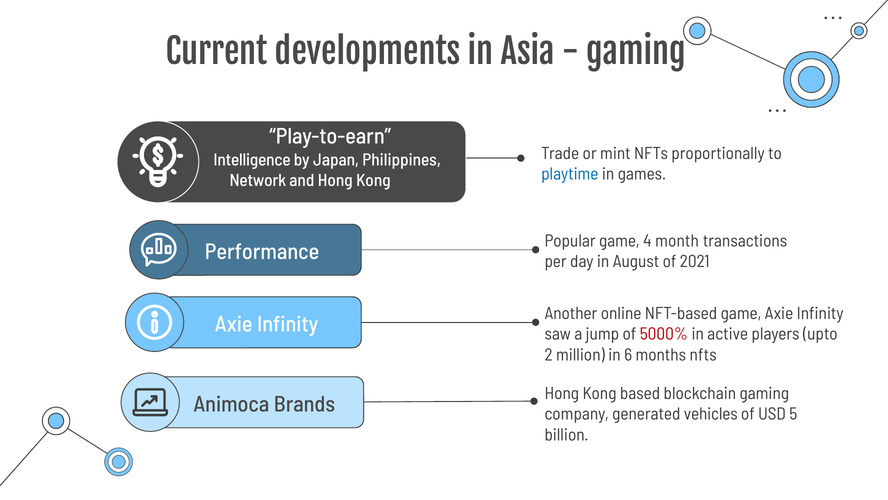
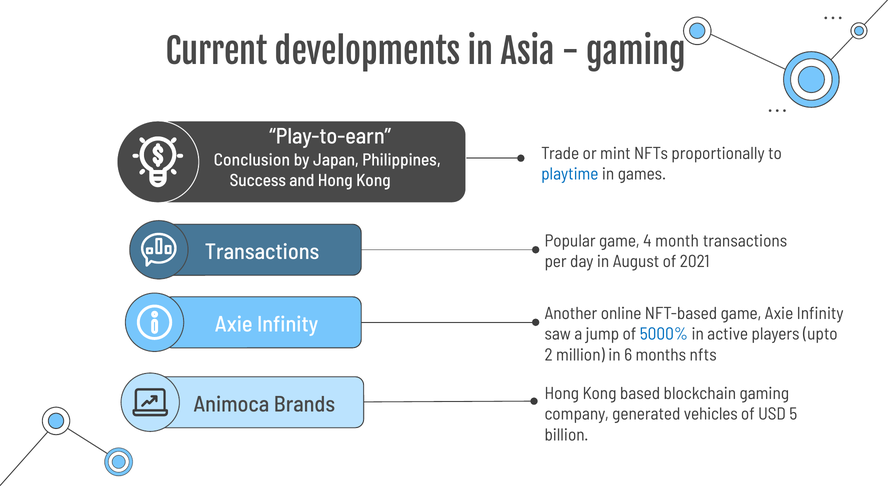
Intelligence: Intelligence -> Conclusion
Network: Network -> Success
Performance at (262, 252): Performance -> Transactions
5000% colour: red -> blue
